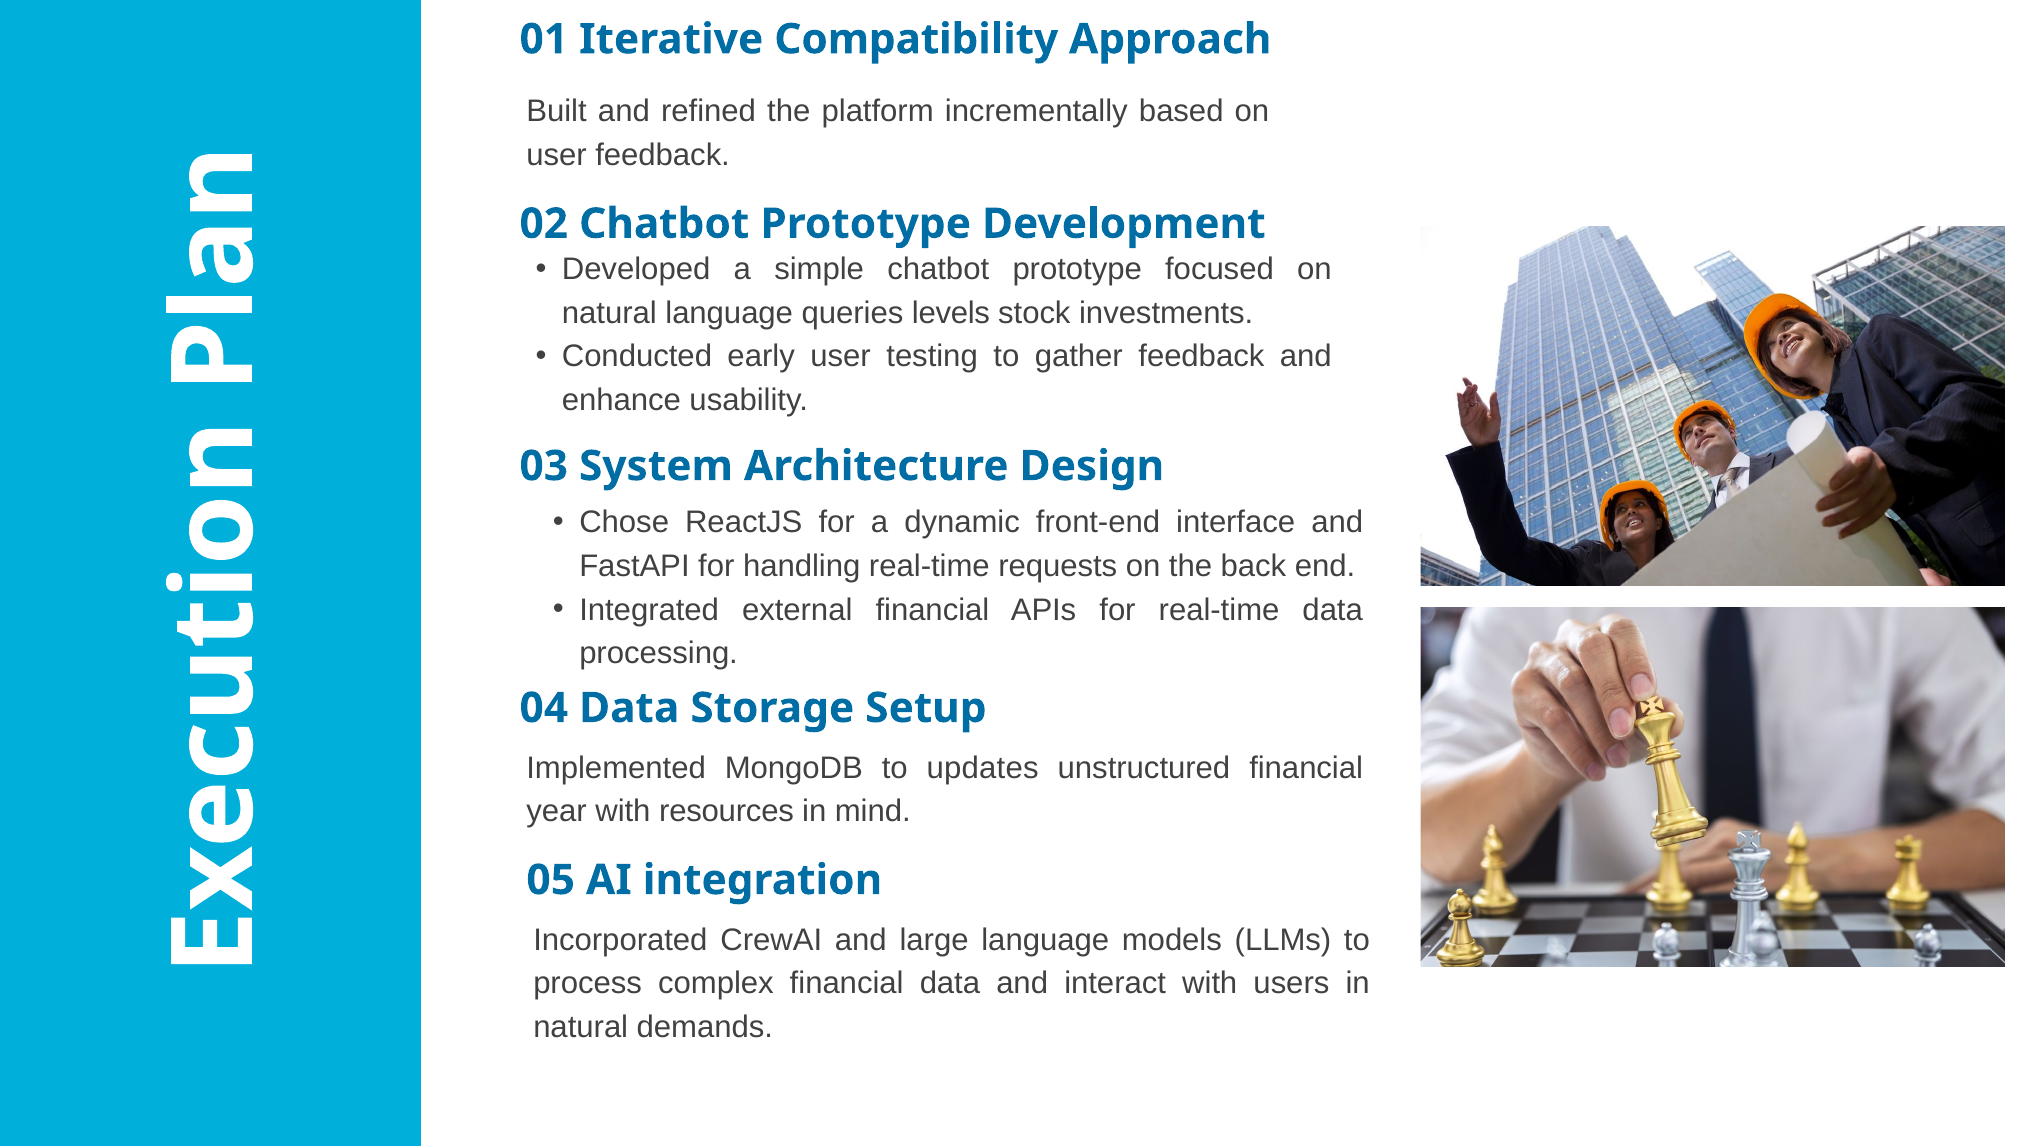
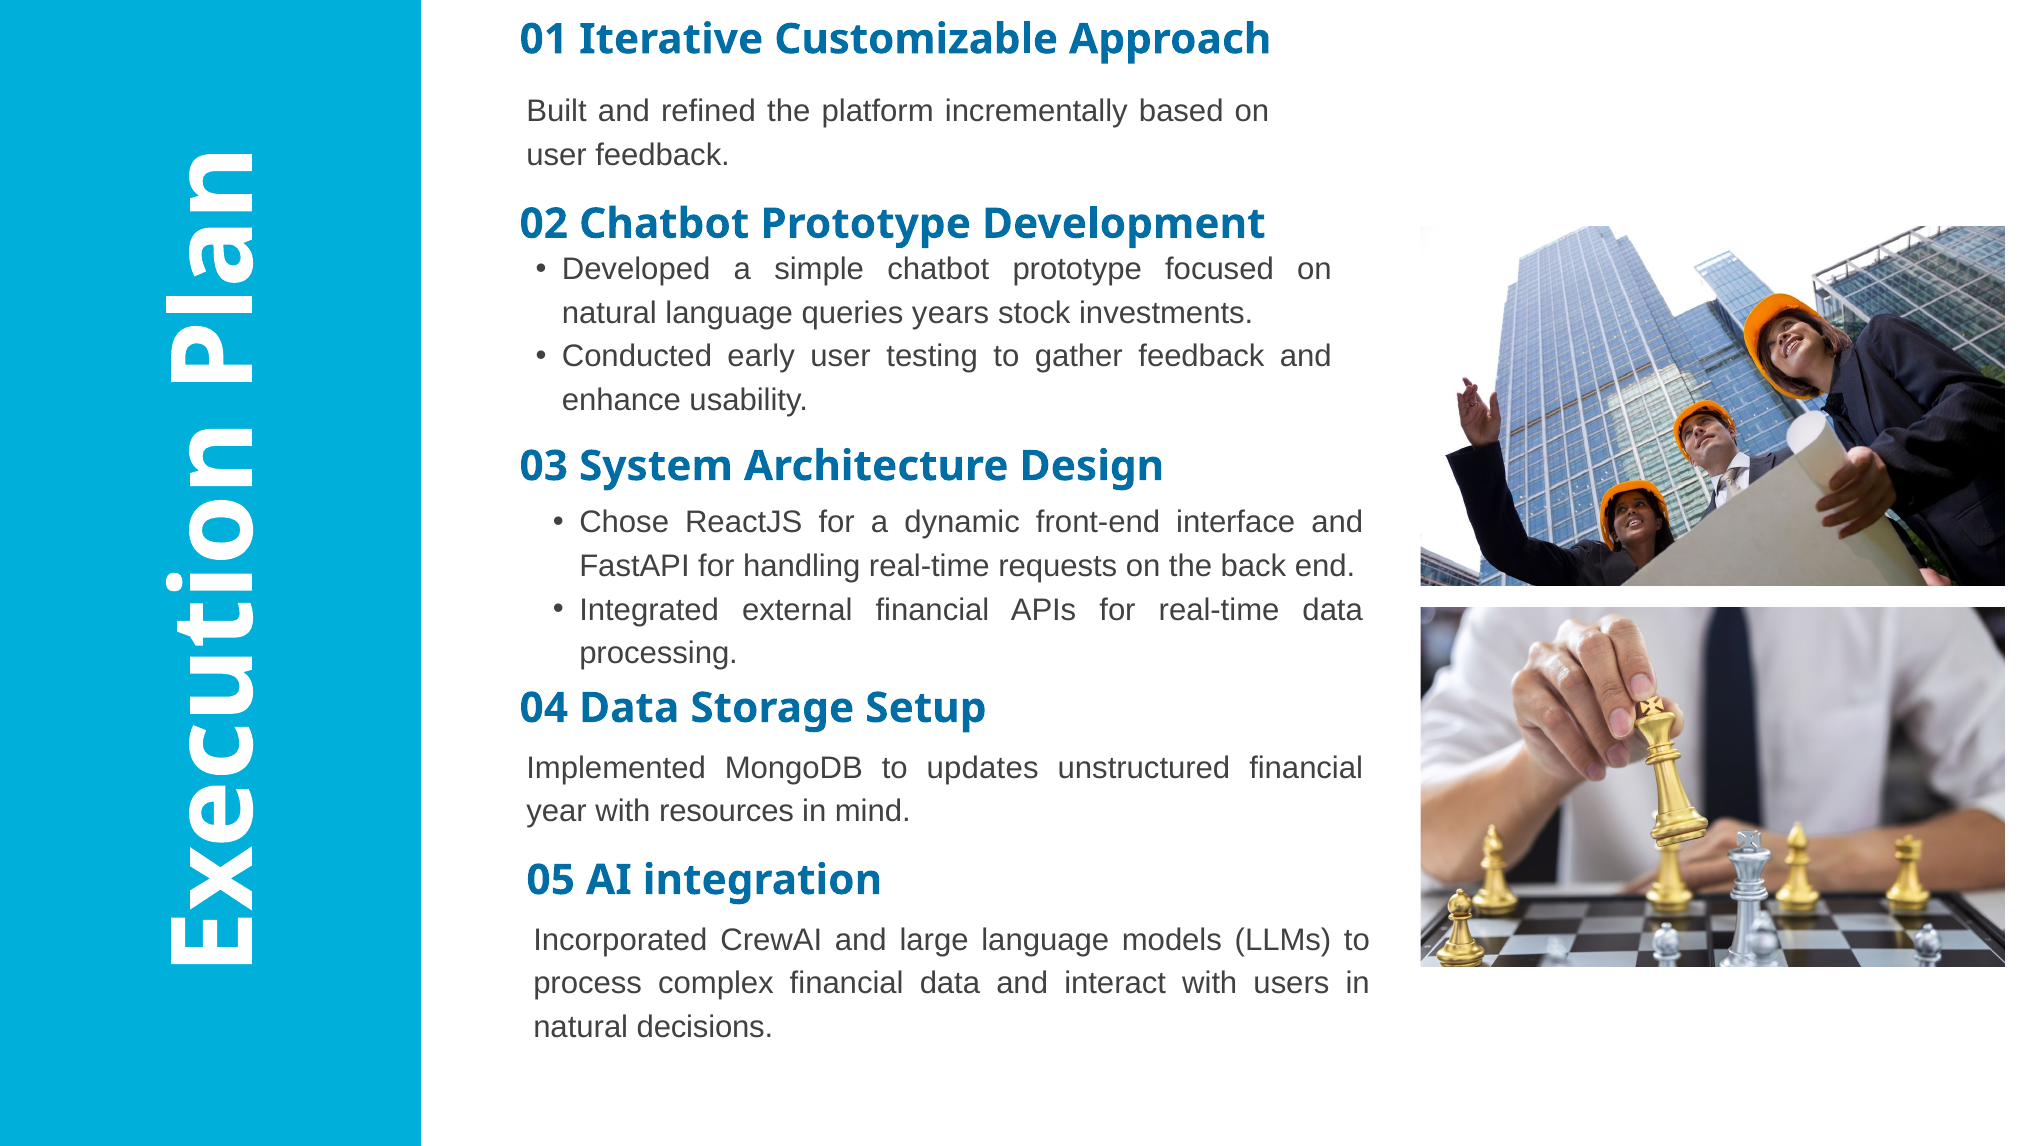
Compatibility: Compatibility -> Customizable
levels: levels -> years
demands: demands -> decisions
